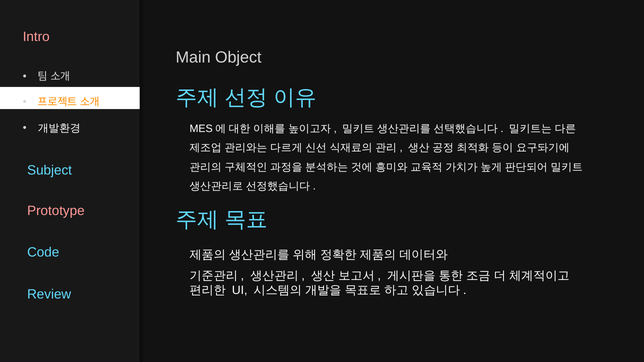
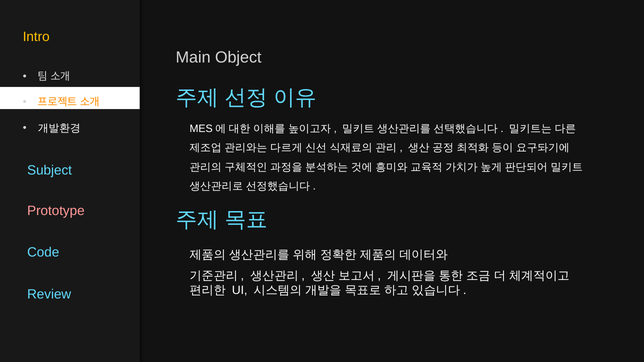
Intro colour: pink -> yellow
